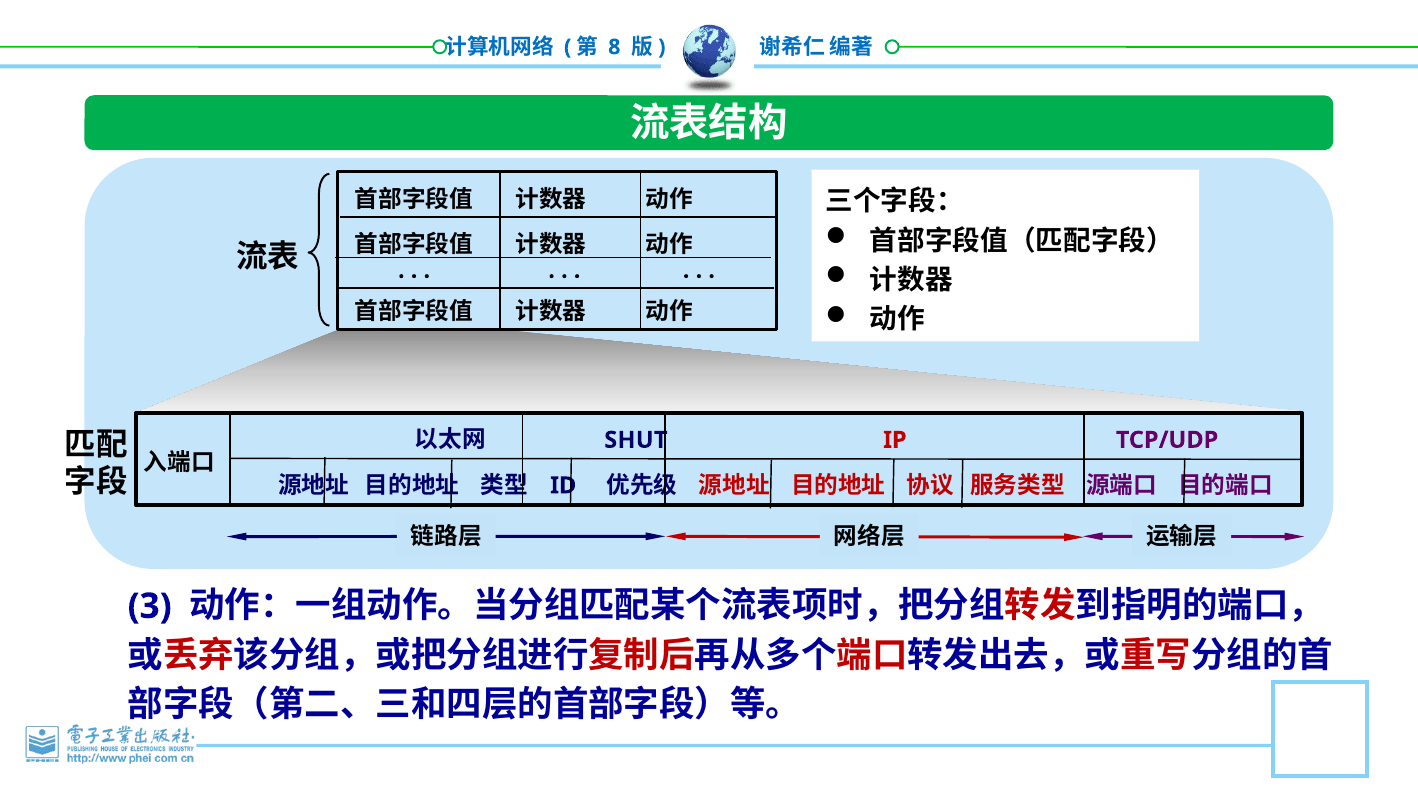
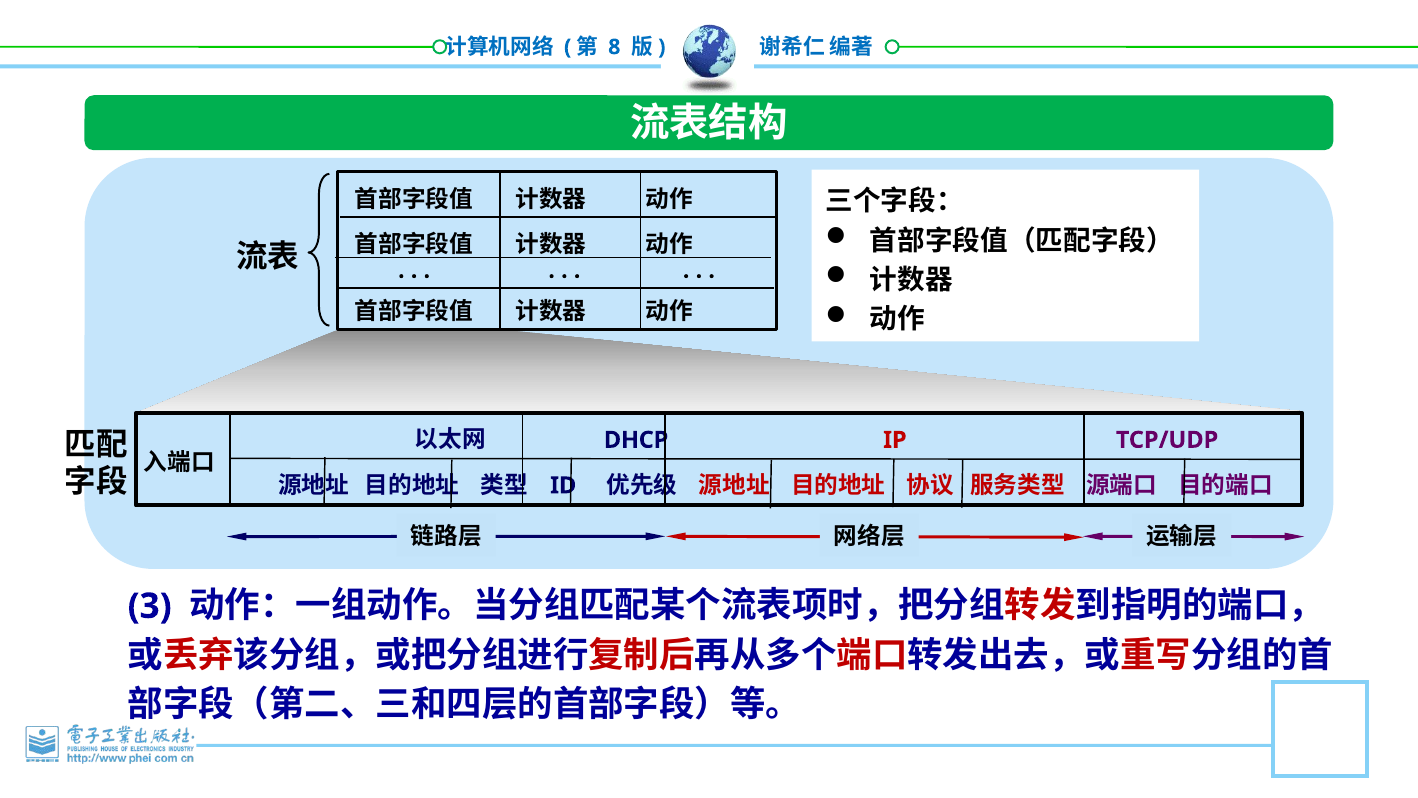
SHUT: SHUT -> DHCP
